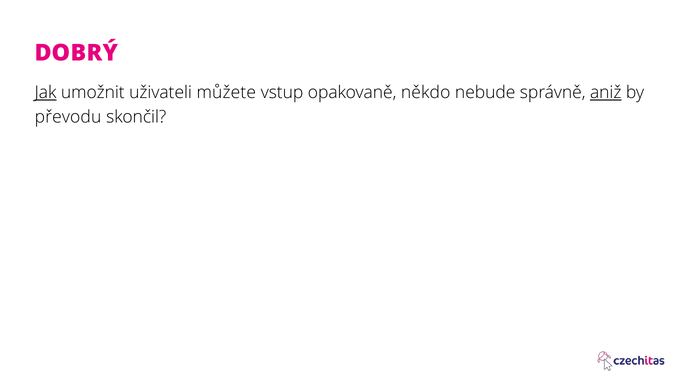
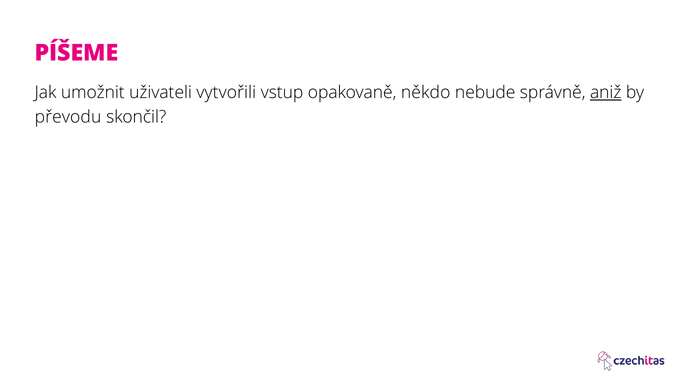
DOBRÝ: DOBRÝ -> PÍŠEME
Jak underline: present -> none
můžete: můžete -> vytvořili
